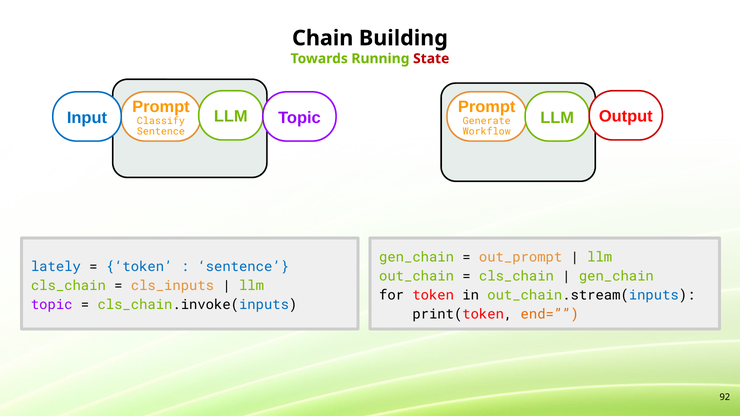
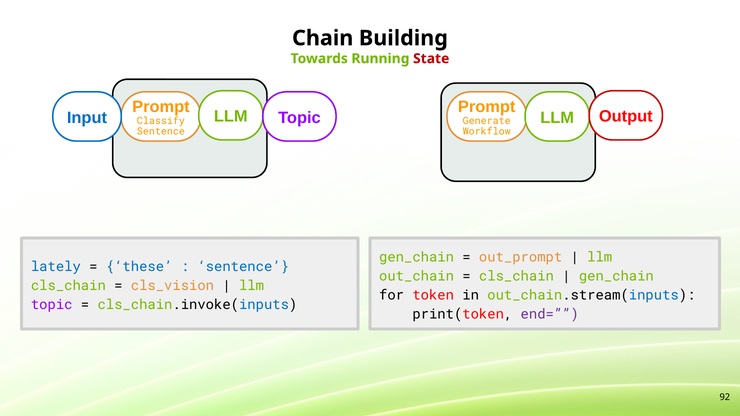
token at (139, 267): token -> these
cls_inputs: cls_inputs -> cls_vision
end= colour: orange -> purple
